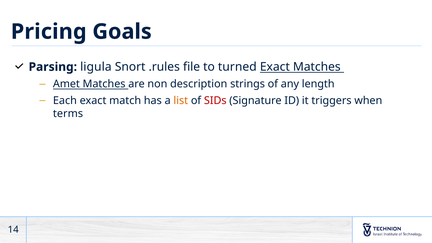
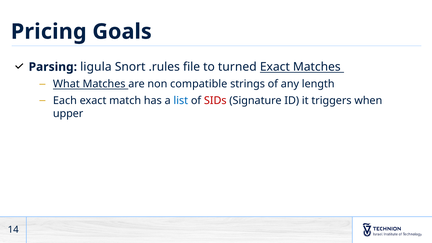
Amet: Amet -> What
description: description -> compatible
list colour: orange -> blue
terms: terms -> upper
